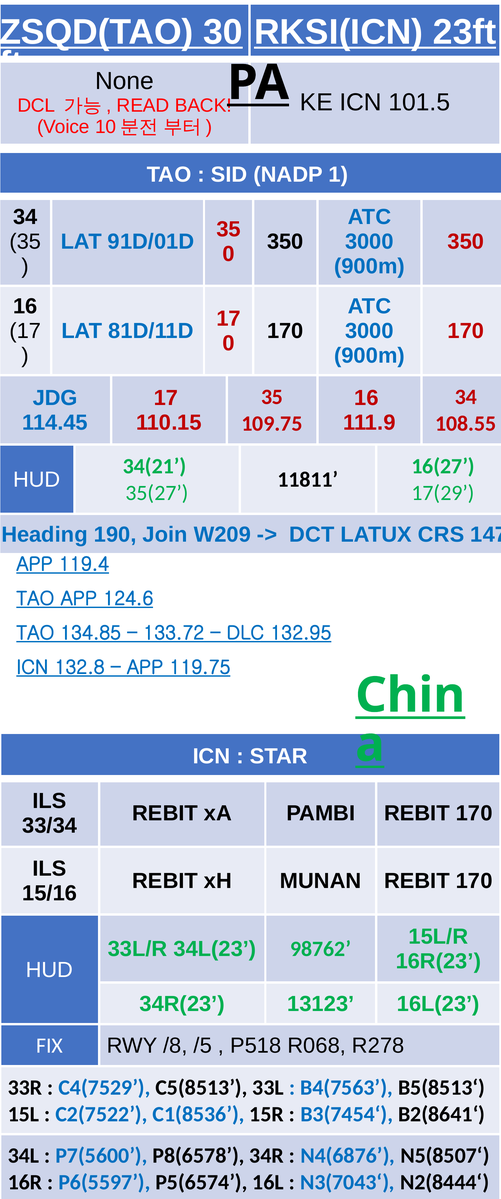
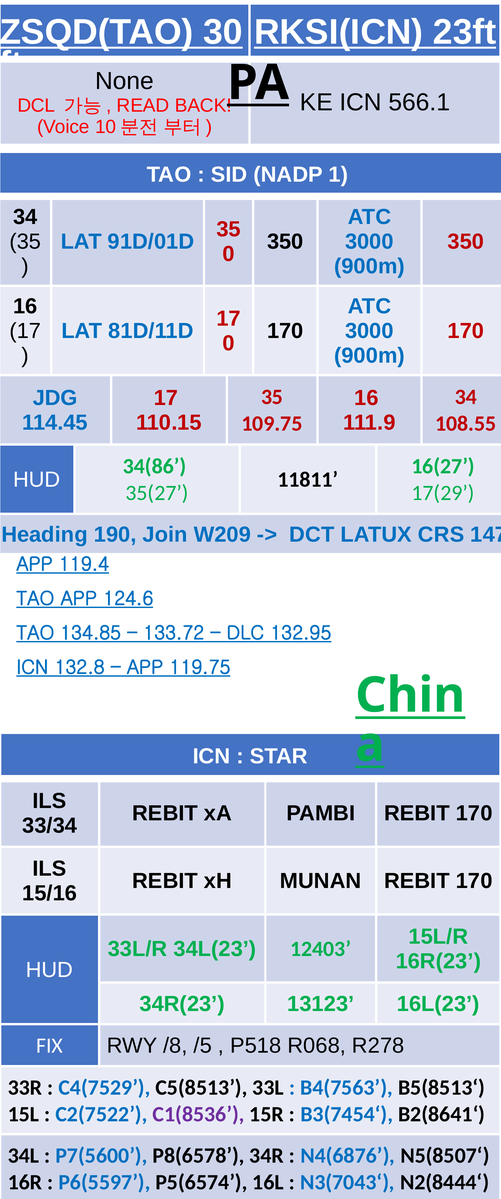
101.5: 101.5 -> 566.1
34(21: 34(21 -> 34(86
98762: 98762 -> 12403
C1(8536 colour: blue -> purple
